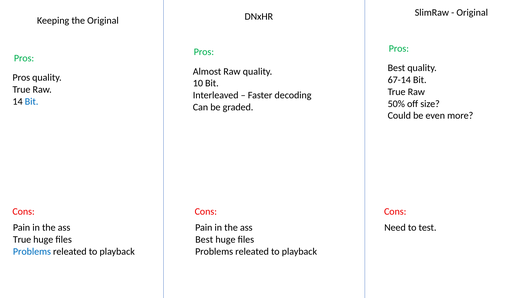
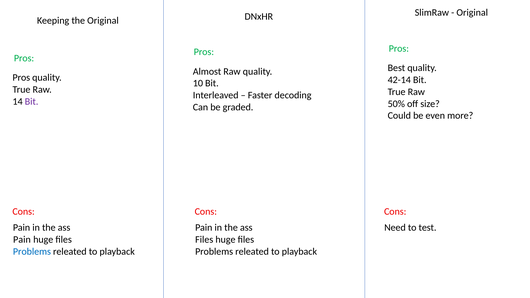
67-14: 67-14 -> 42-14
Bit at (32, 102) colour: blue -> purple
True at (22, 240): True -> Pain
Best at (204, 240): Best -> Files
